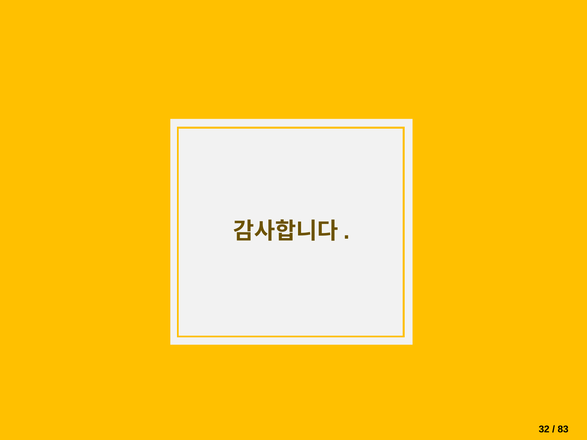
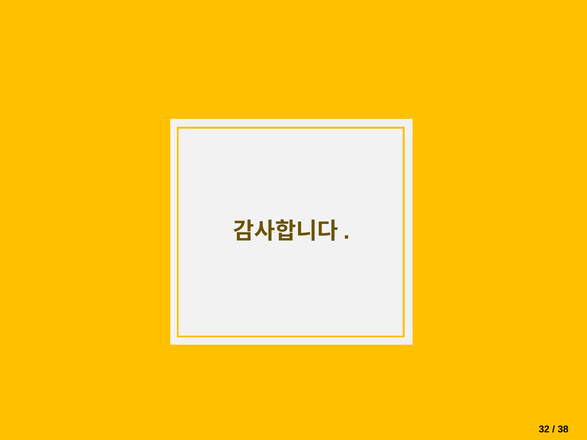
83: 83 -> 38
